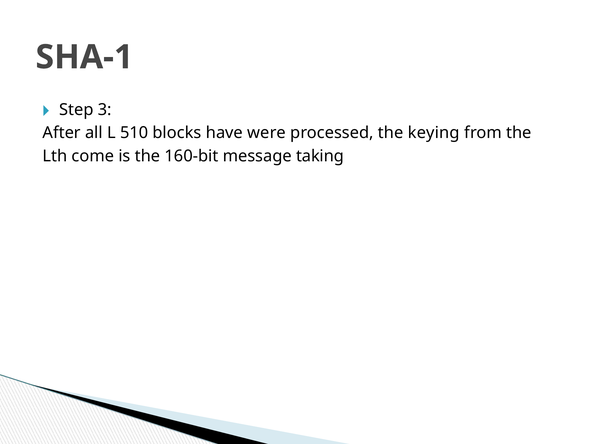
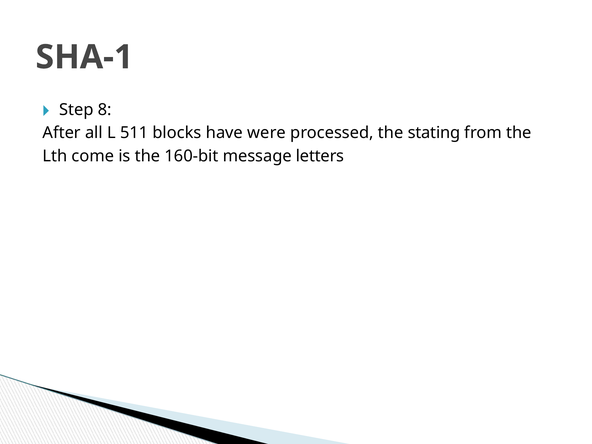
3: 3 -> 8
510: 510 -> 511
keying: keying -> stating
taking: taking -> letters
